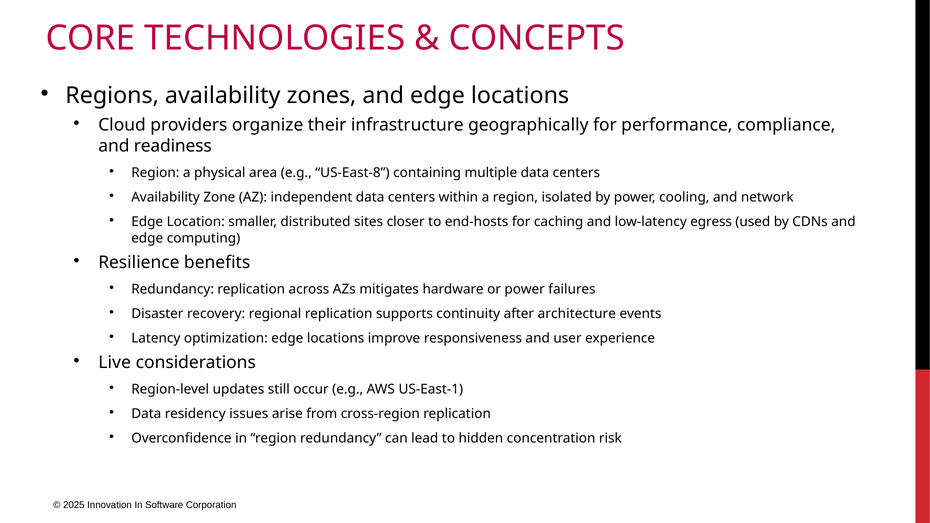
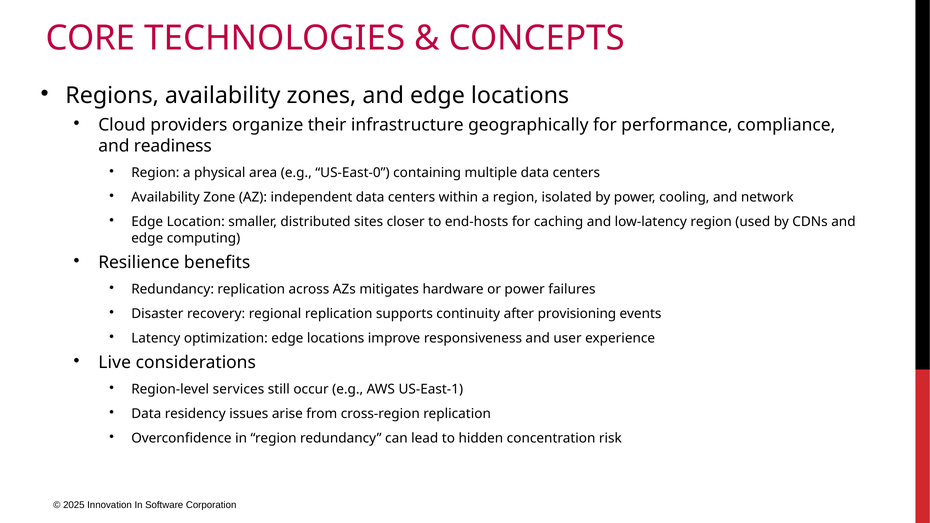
US-East-8: US-East-8 -> US-East-0
low-latency egress: egress -> region
architecture: architecture -> provisioning
updates: updates -> services
